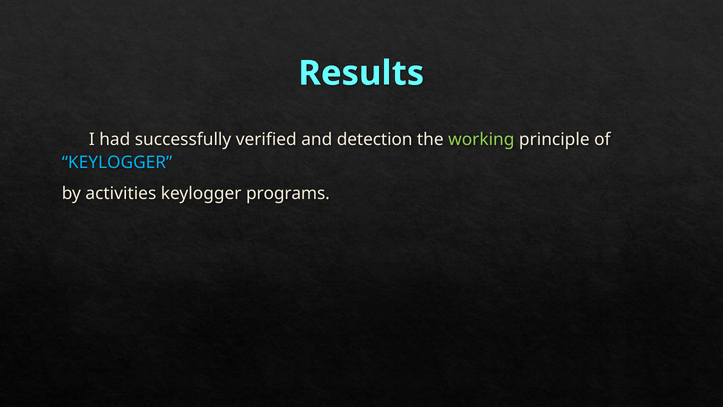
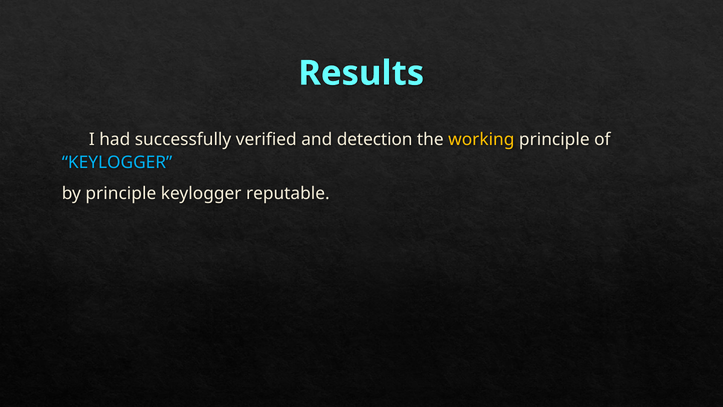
working colour: light green -> yellow
by activities: activities -> principle
programs: programs -> reputable
